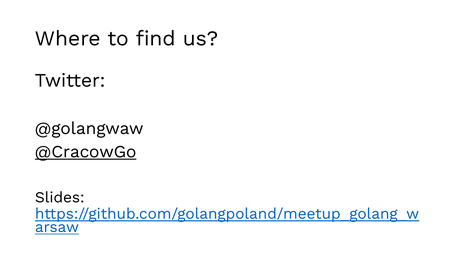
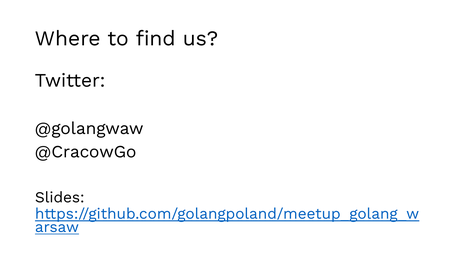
@CracowGo underline: present -> none
